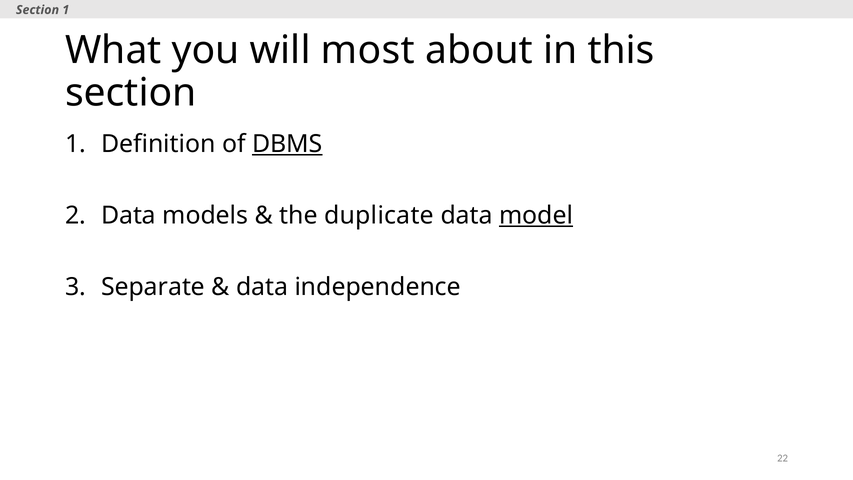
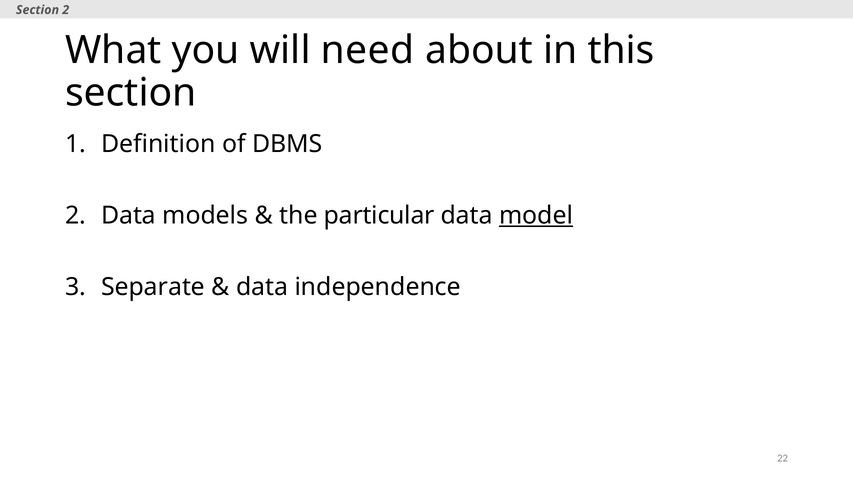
1 at (66, 10): 1 -> 2
most: most -> need
DBMS underline: present -> none
duplicate: duplicate -> particular
